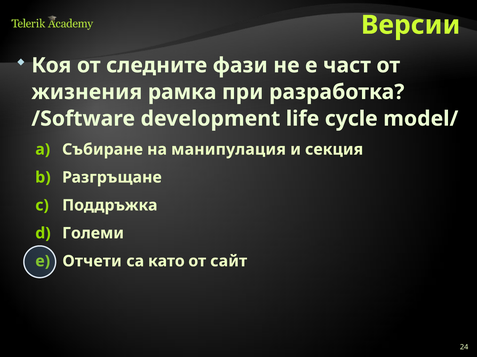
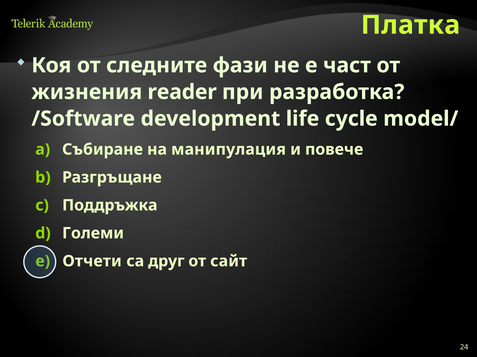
Версии: Версии -> Платка
рамка: рамка -> reader
секция: секция -> повече
като: като -> друг
